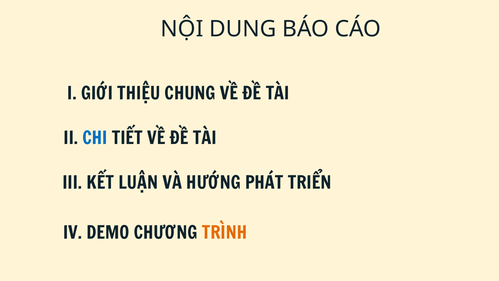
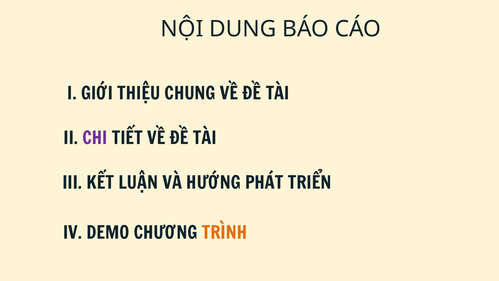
CHI colour: blue -> purple
